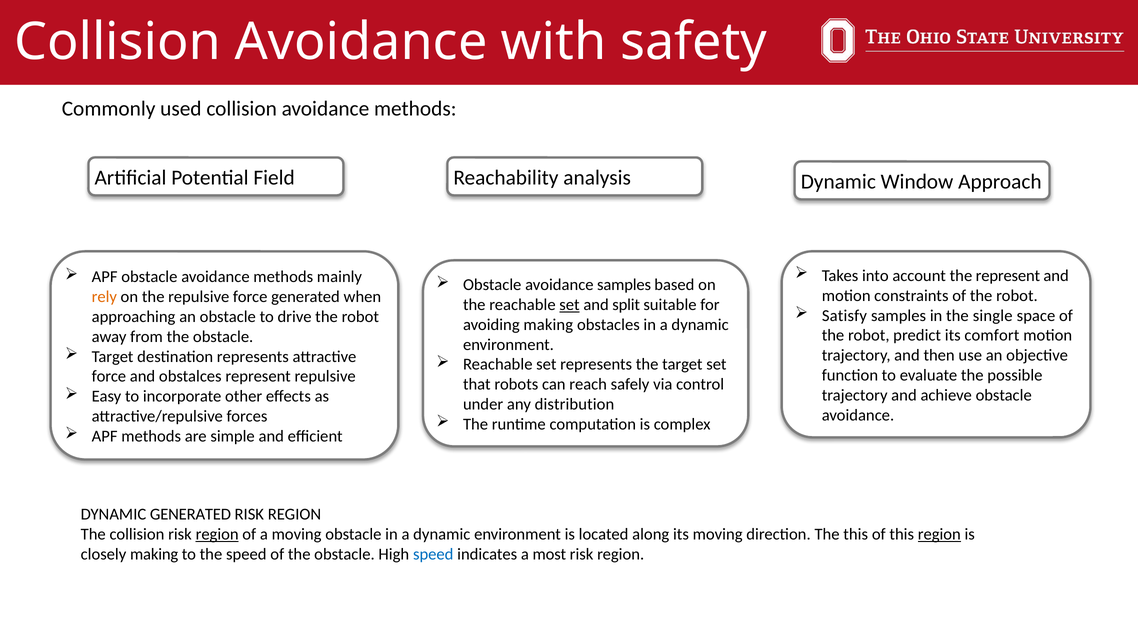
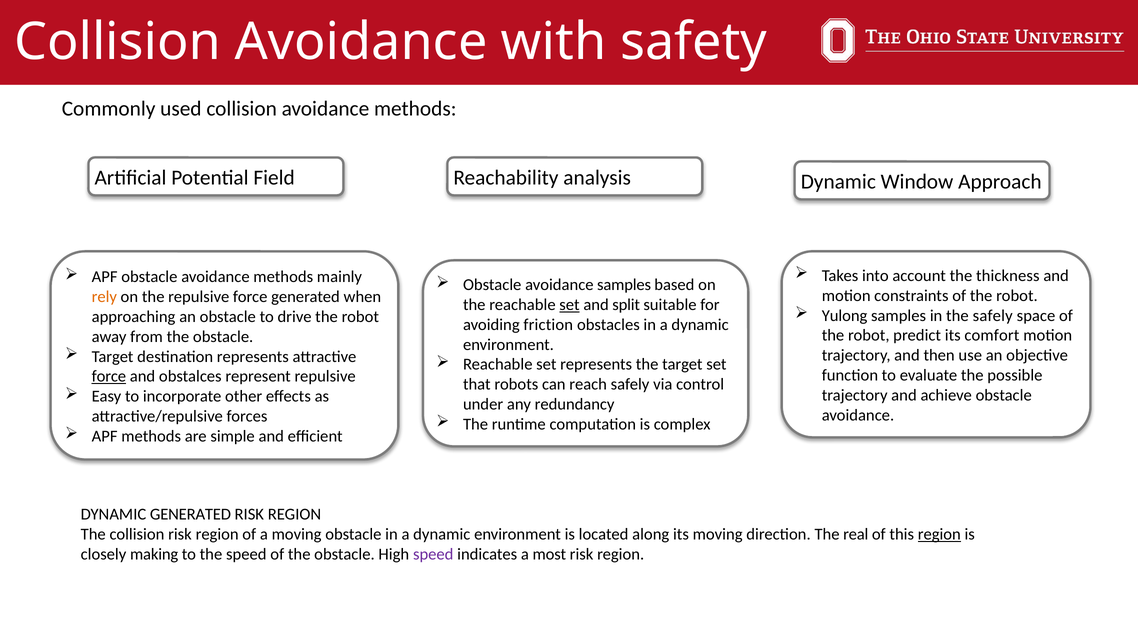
the represent: represent -> thickness
Satisfy: Satisfy -> Yulong
the single: single -> safely
avoiding making: making -> friction
force at (109, 377) underline: none -> present
distribution: distribution -> redundancy
region at (217, 534) underline: present -> none
The this: this -> real
speed at (433, 554) colour: blue -> purple
